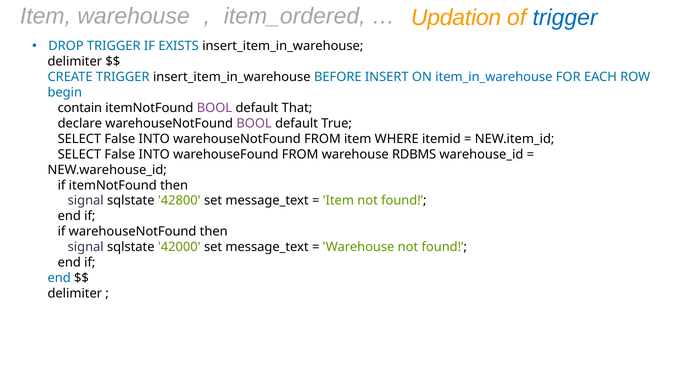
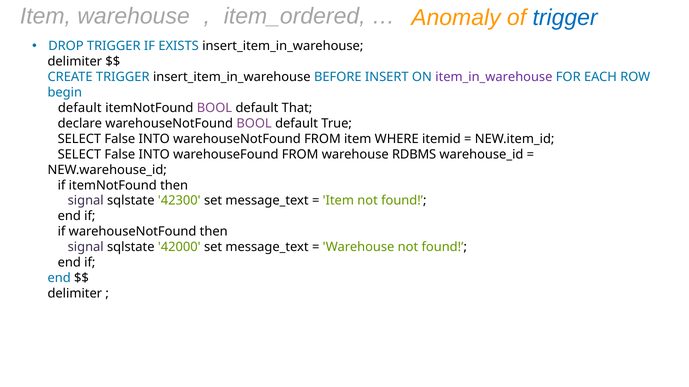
Updation: Updation -> Anomaly
item_in_warehouse colour: blue -> purple
contain at (80, 108): contain -> default
42800: 42800 -> 42300
